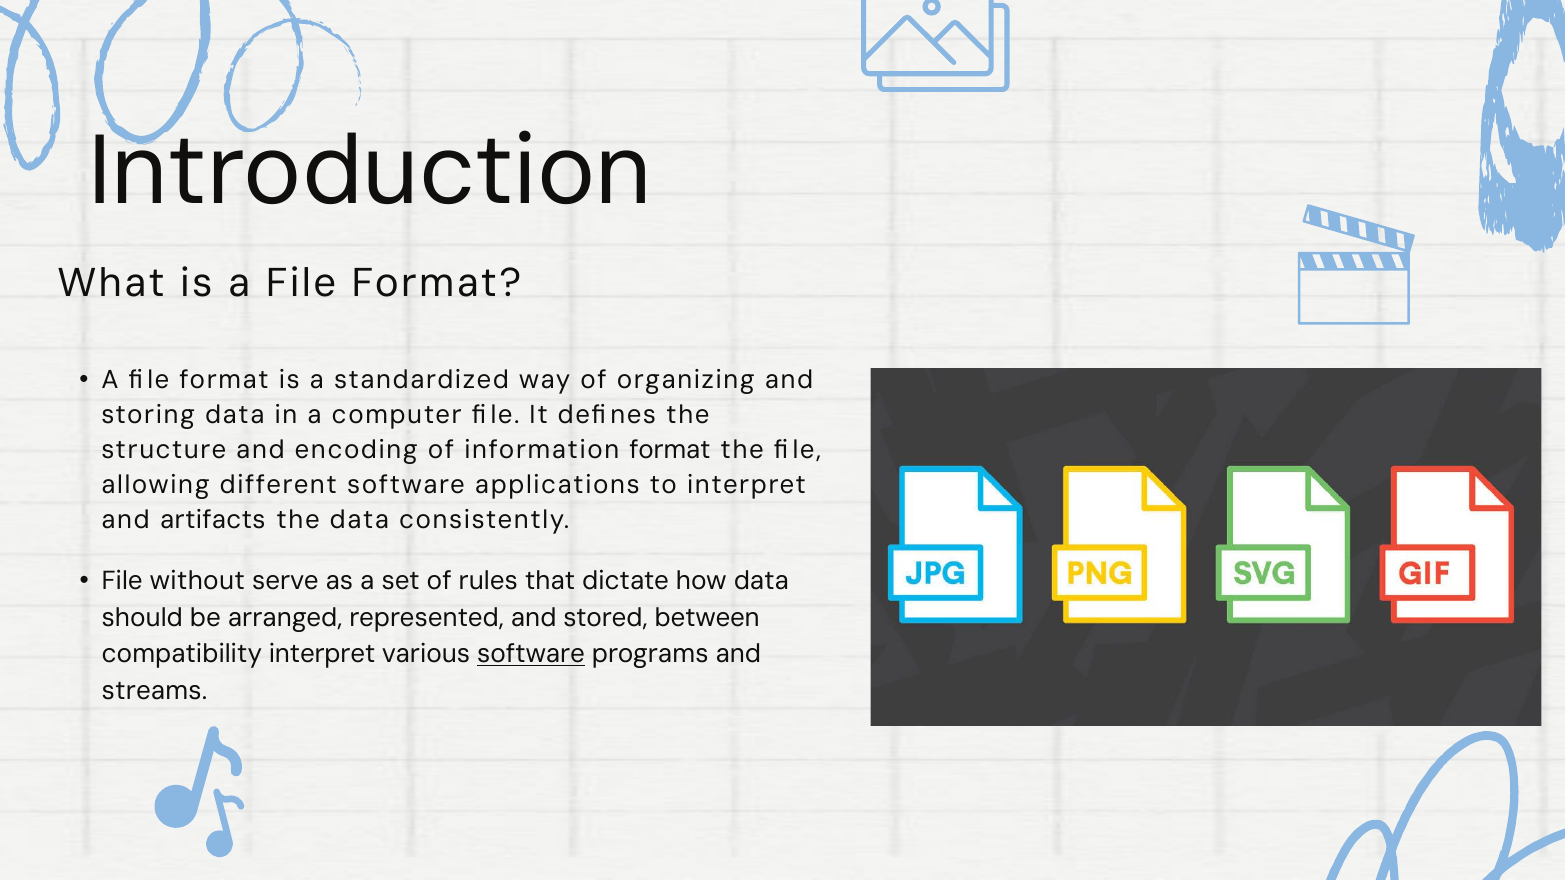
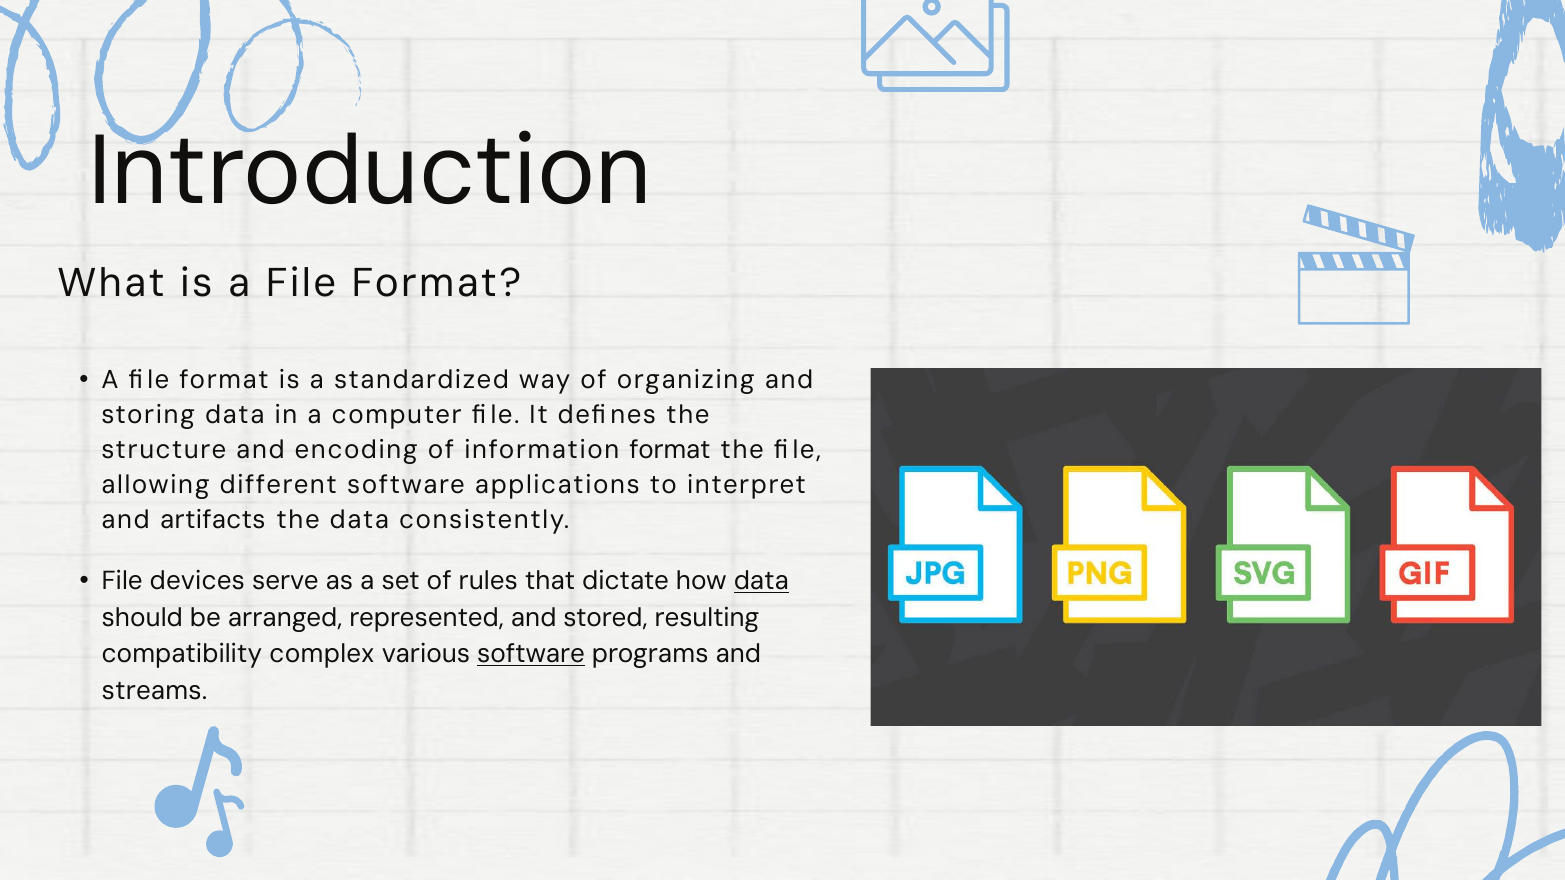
without: without -> devices
data at (761, 582) underline: none -> present
between: between -> resulting
compatibility interpret: interpret -> complex
